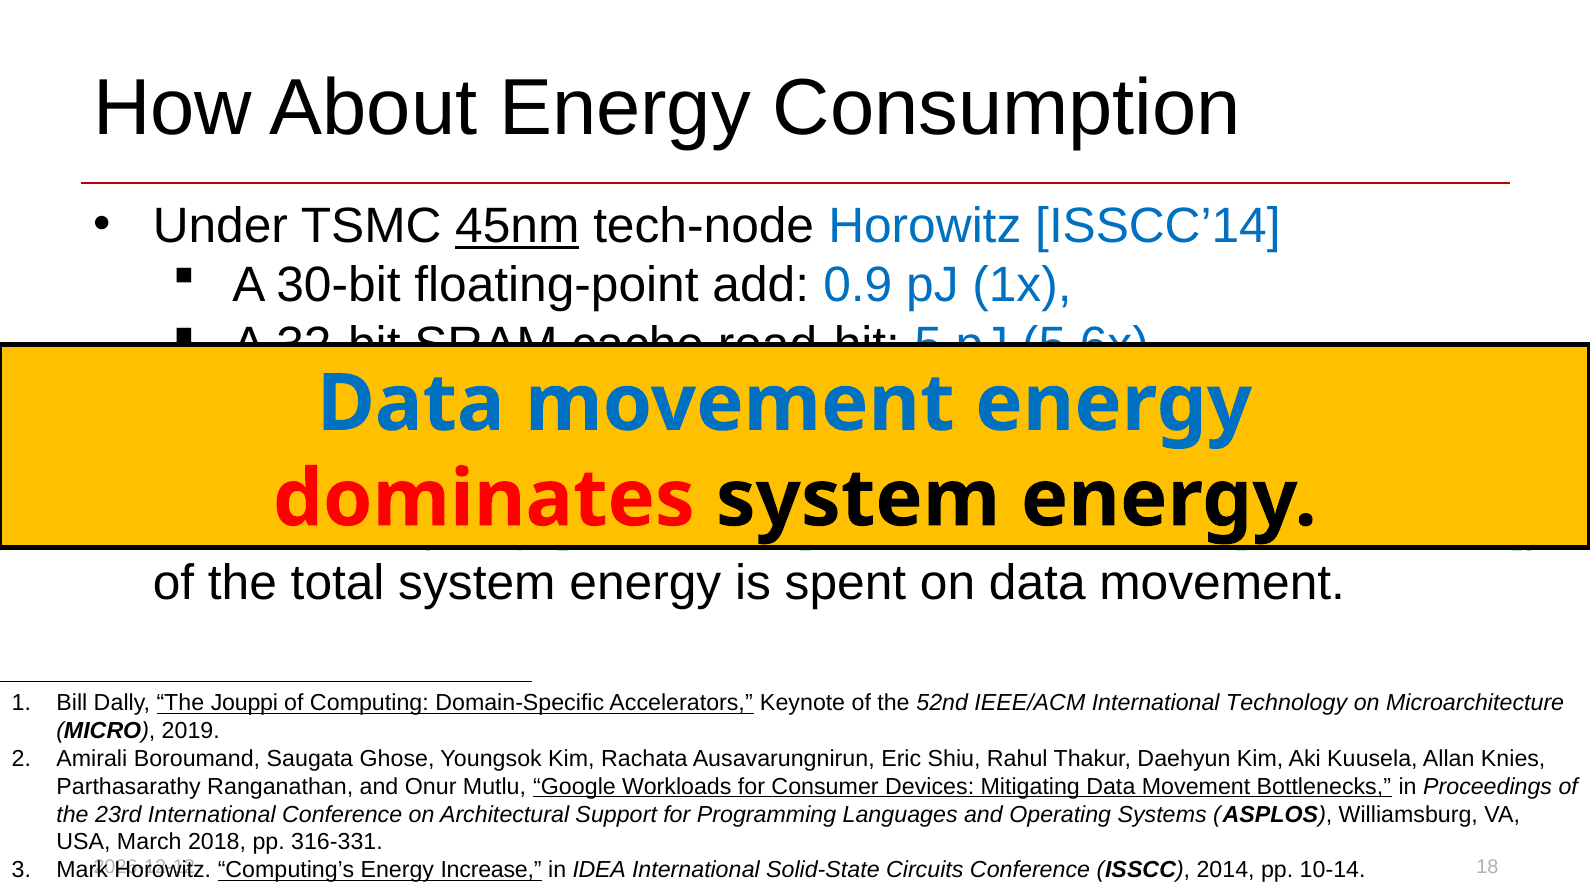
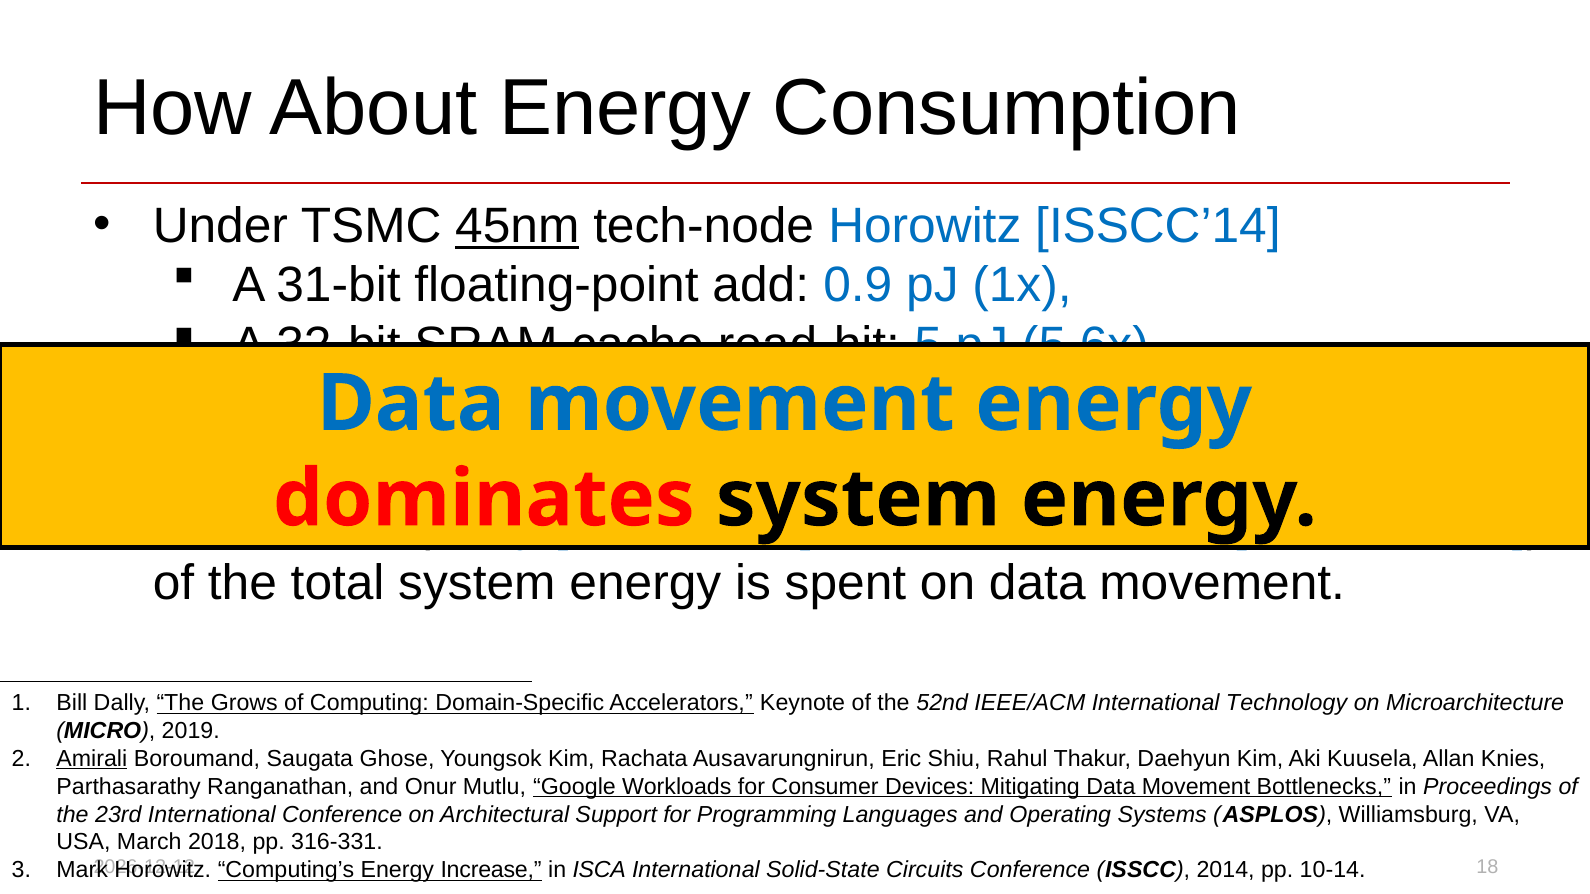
30-bit: 30-bit -> 31-bit
Jouppi: Jouppi -> Grows
Amirali underline: none -> present
IDEA: IDEA -> ISCA
